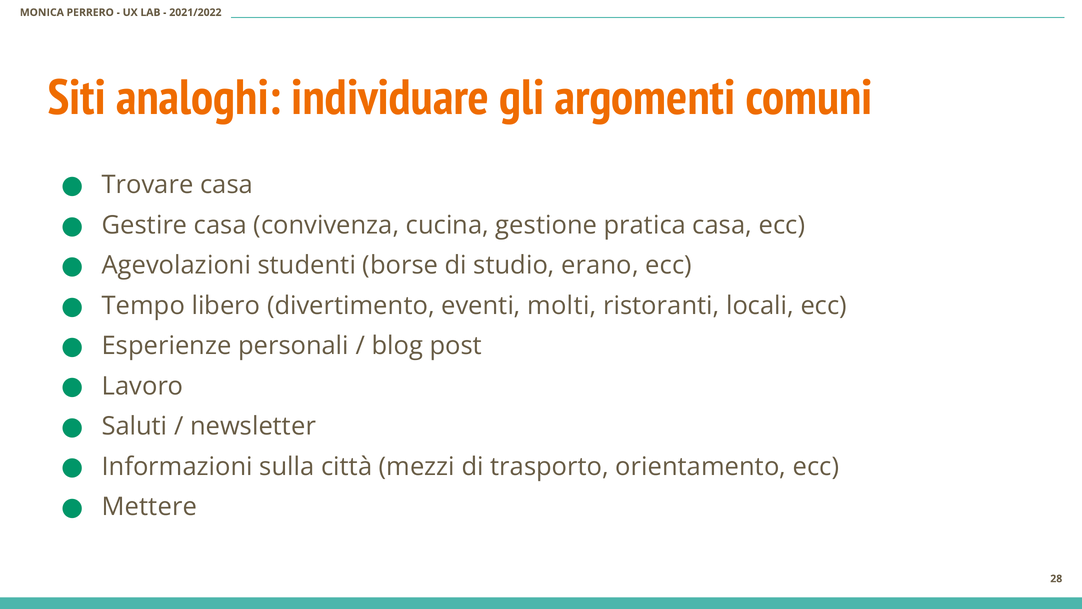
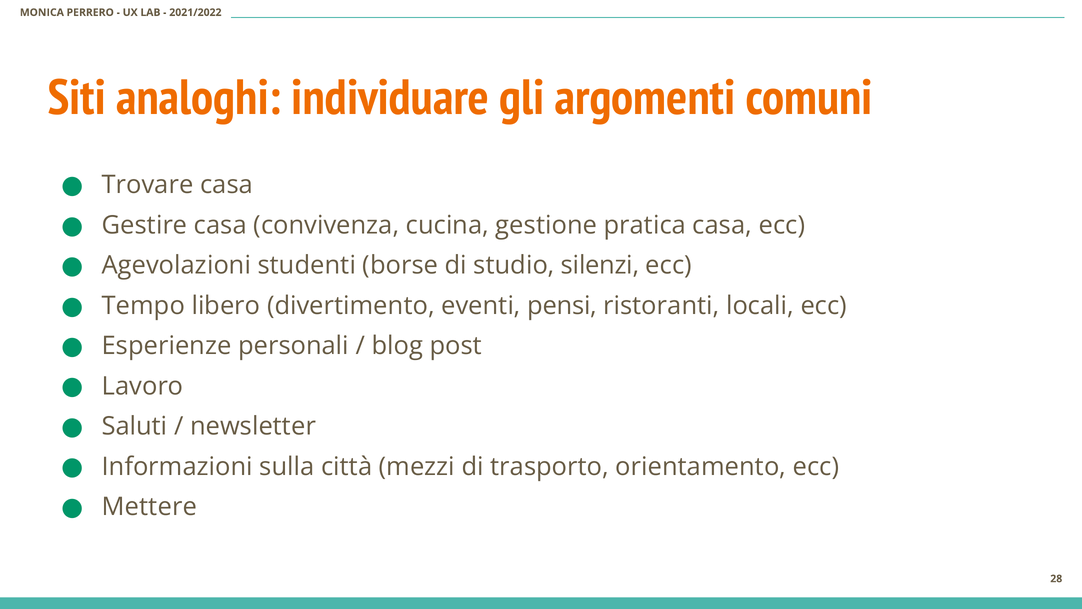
erano: erano -> silenzi
molti: molti -> pensi
